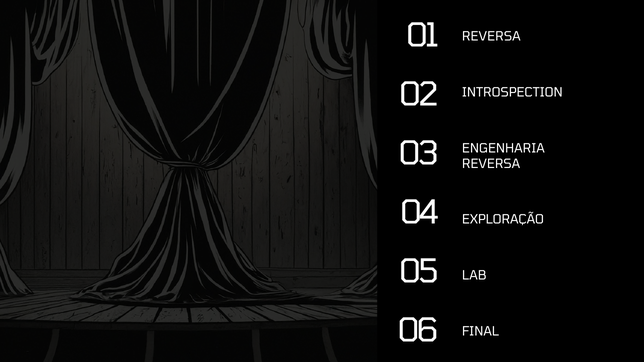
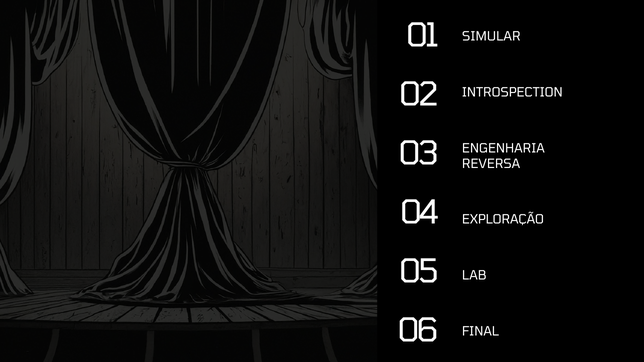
REVERSA at (491, 37): REVERSA -> SIMULAR
